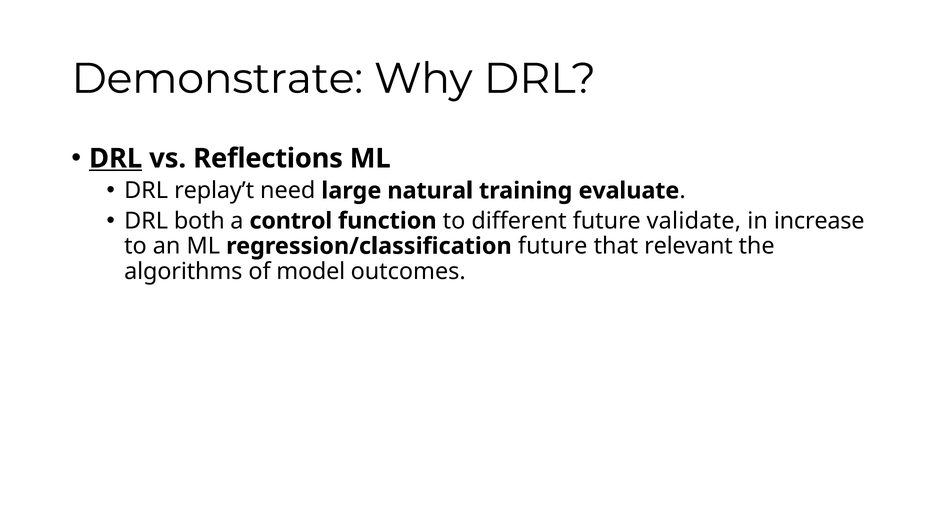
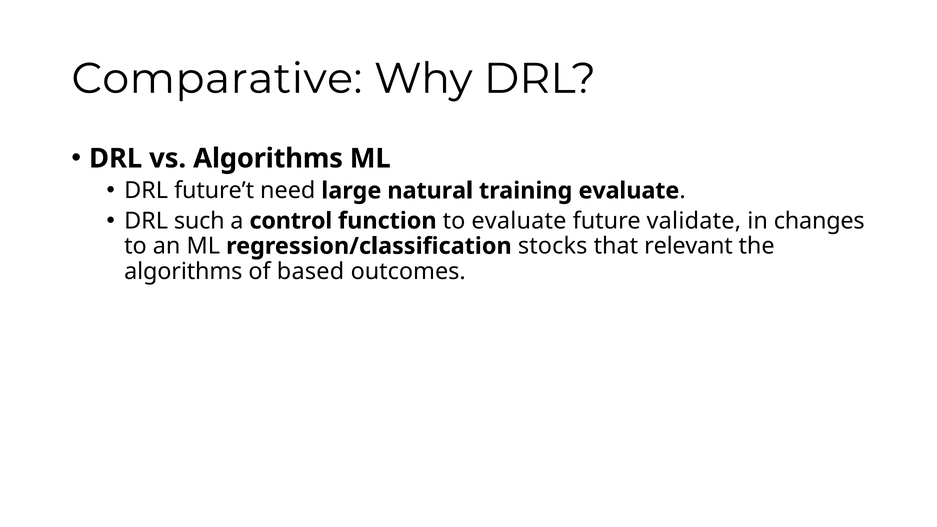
Demonstrate: Demonstrate -> Comparative
DRL at (116, 158) underline: present -> none
vs Reflections: Reflections -> Algorithms
replay’t: replay’t -> future’t
both: both -> such
to different: different -> evaluate
increase: increase -> changes
regression/classification future: future -> stocks
model: model -> based
